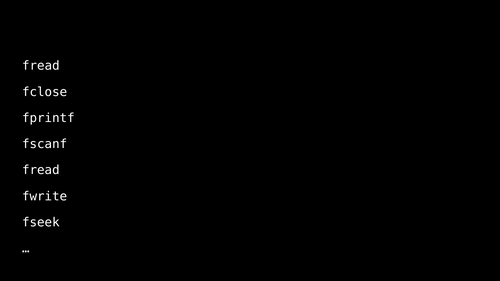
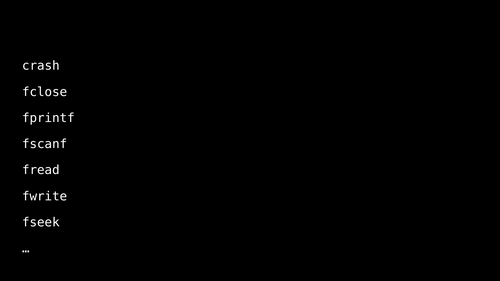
fread at (41, 66): fread -> crash
